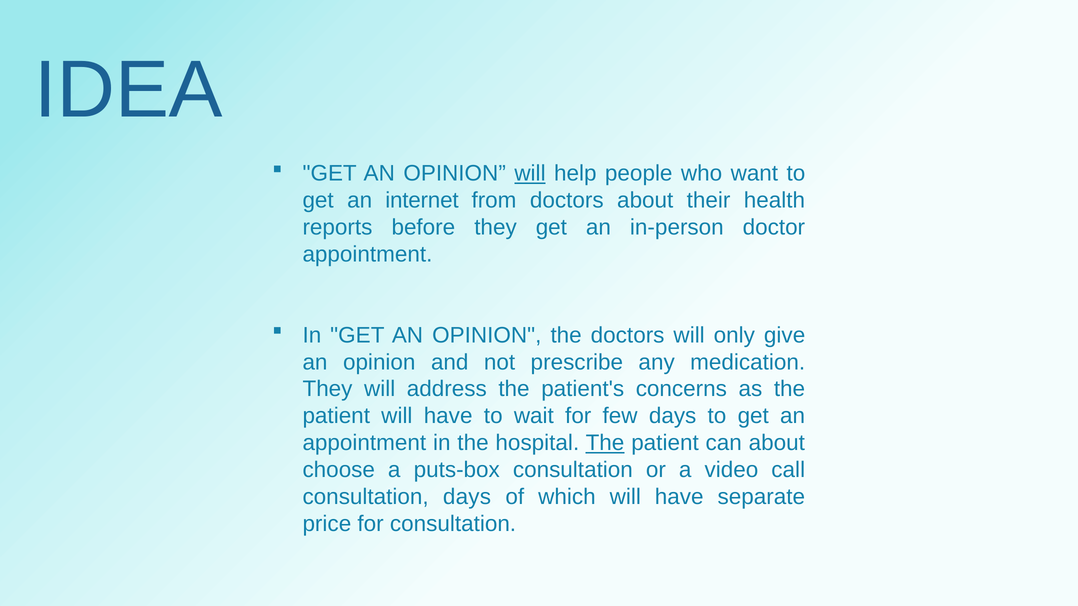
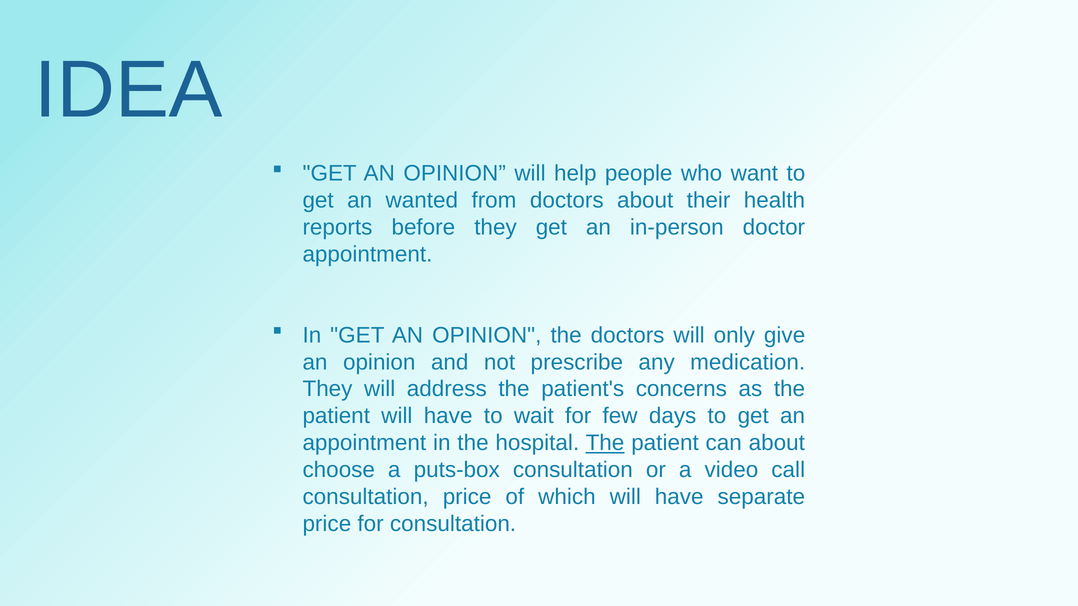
will at (530, 174) underline: present -> none
internet: internet -> wanted
consultation days: days -> price
